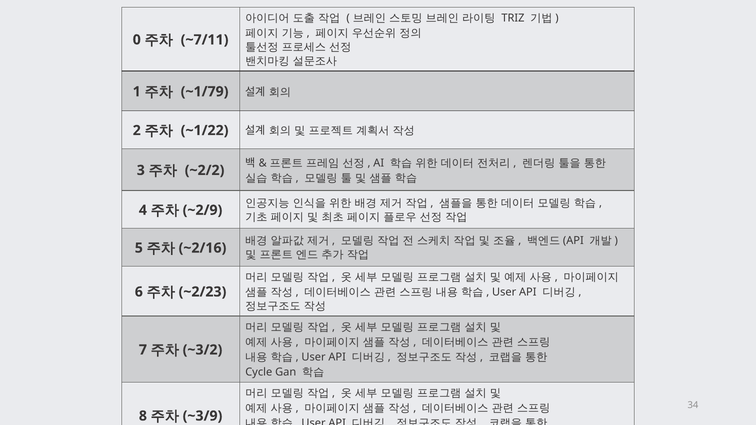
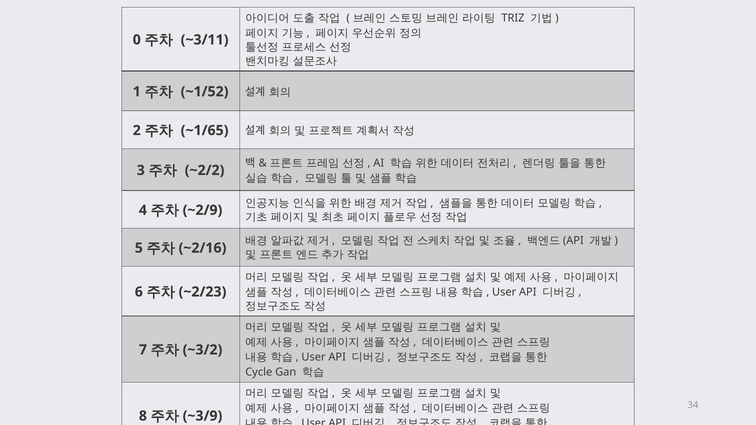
~7/11: ~7/11 -> ~3/11
~1/79: ~1/79 -> ~1/52
~1/22: ~1/22 -> ~1/65
